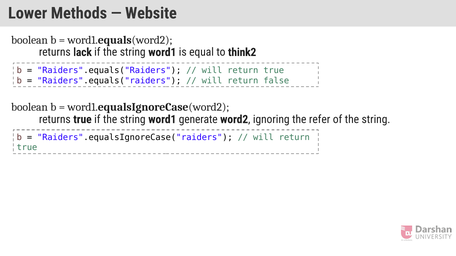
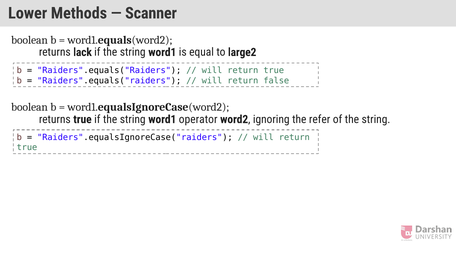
Website: Website -> Scanner
think2: think2 -> large2
generate: generate -> operator
